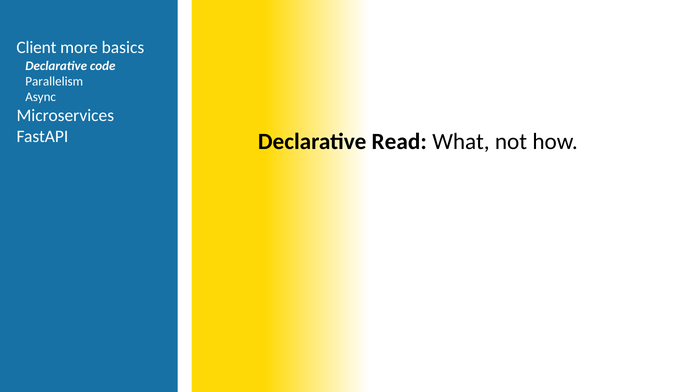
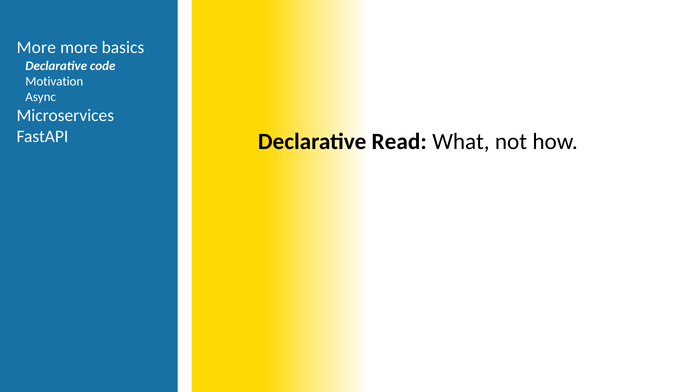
Client at (37, 48): Client -> More
Parallelism: Parallelism -> Motivation
